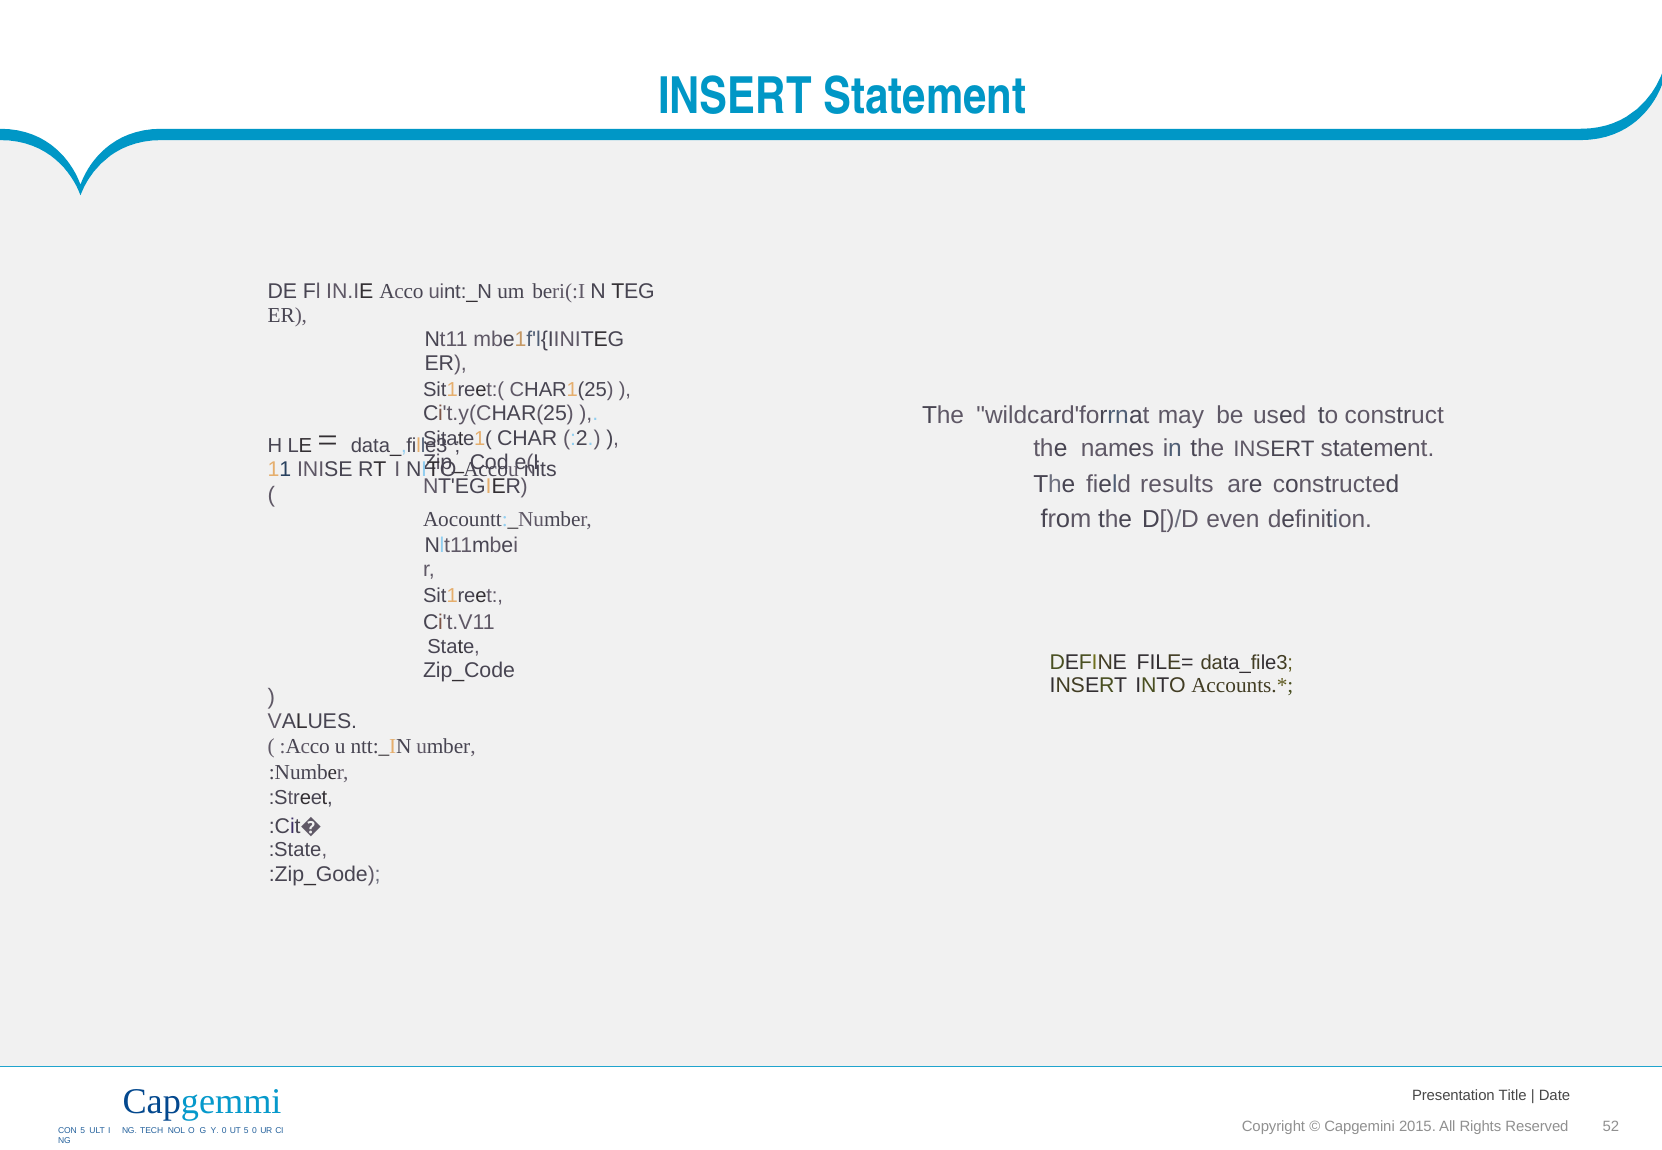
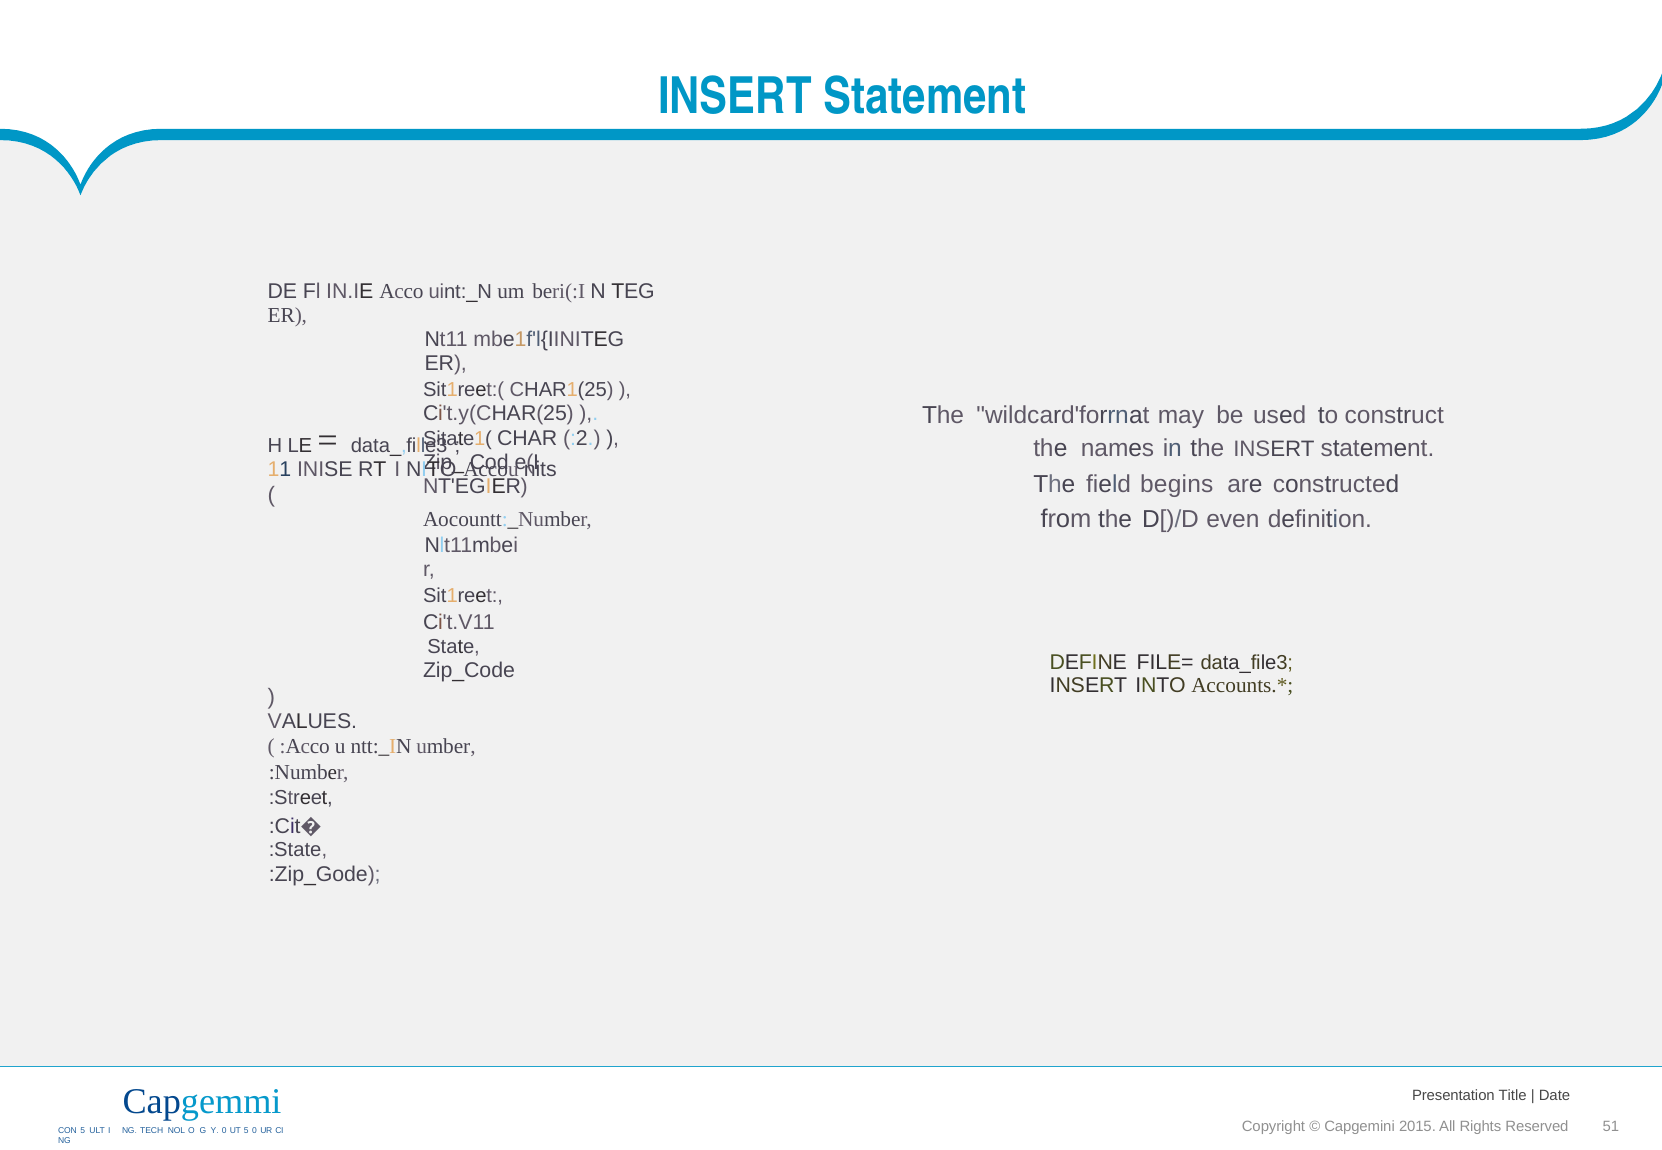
results: results -> begins
52: 52 -> 51
